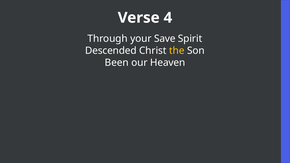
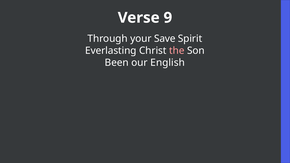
4: 4 -> 9
Descended: Descended -> Everlasting
the colour: yellow -> pink
Heaven: Heaven -> English
